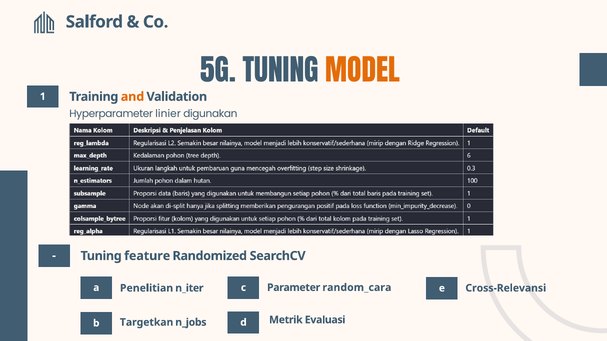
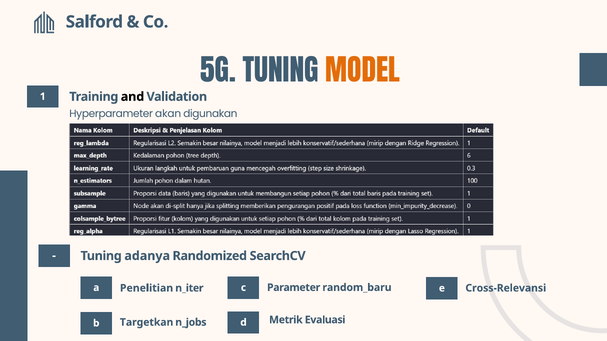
and colour: orange -> black
linier: linier -> akan
feature: feature -> adanya
random_cara: random_cara -> random_baru
